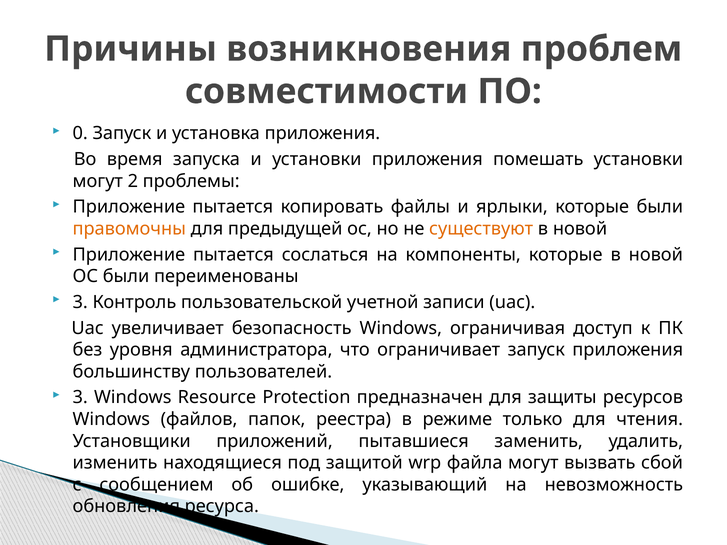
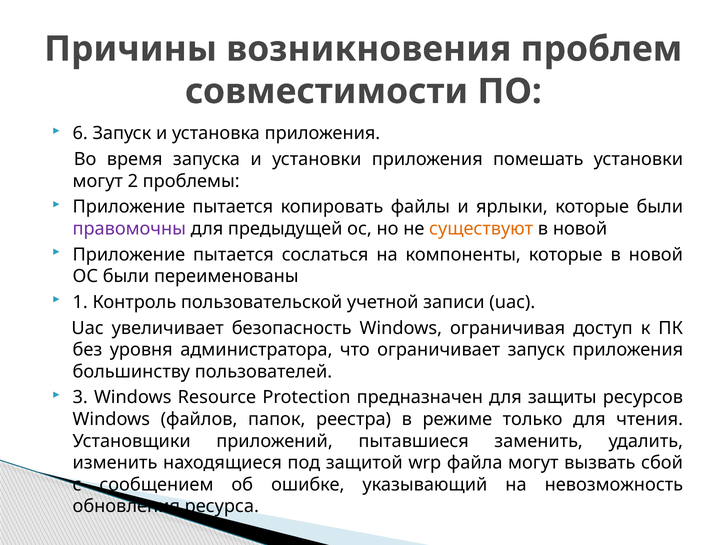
0: 0 -> 6
правомочны colour: orange -> purple
3 at (80, 302): 3 -> 1
